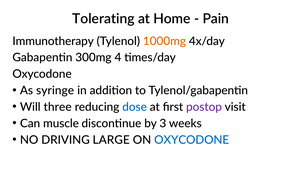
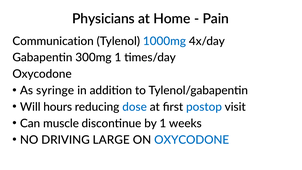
Tolerating: Tolerating -> Physicians
Immunotherapy: Immunotherapy -> Communication
1000mg colour: orange -> blue
300mg 4: 4 -> 1
three: three -> hours
postop colour: purple -> blue
by 3: 3 -> 1
